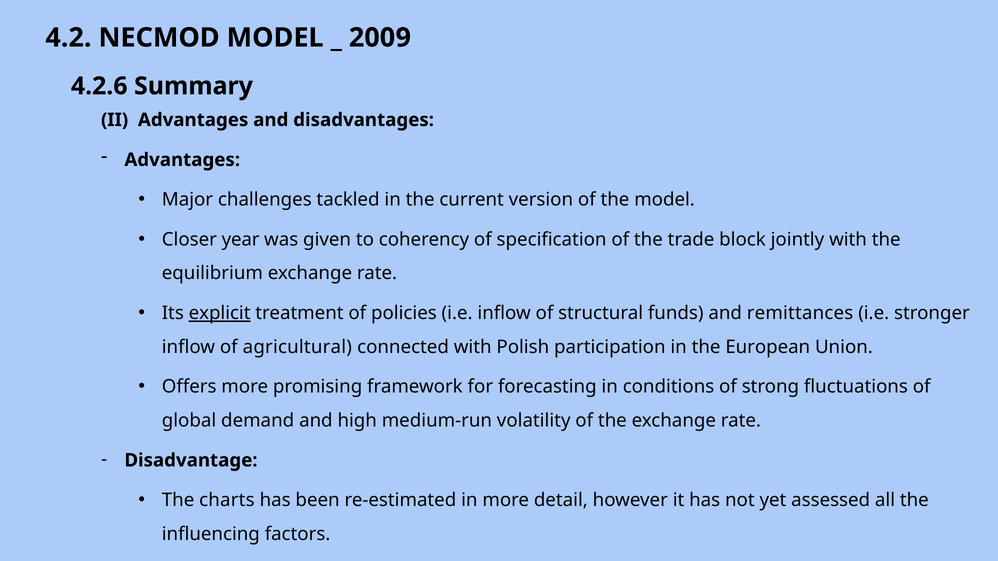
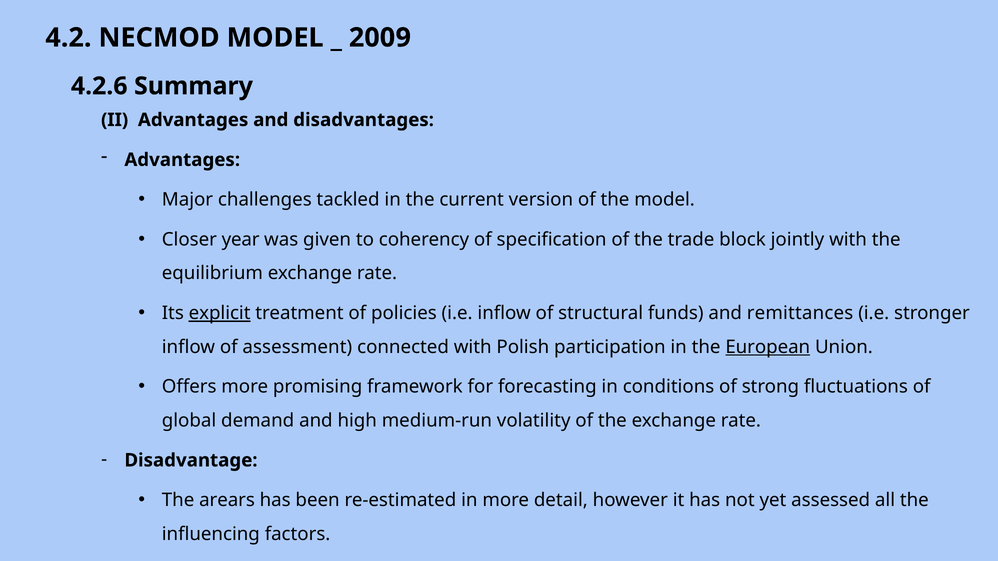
agricultural: agricultural -> assessment
European underline: none -> present
charts: charts -> arears
